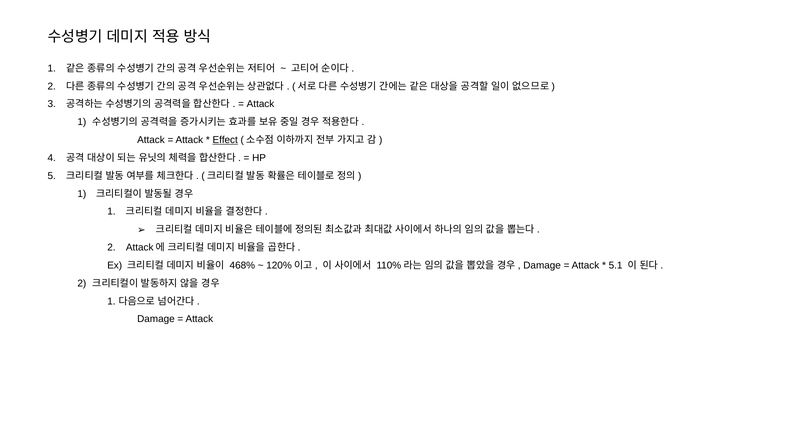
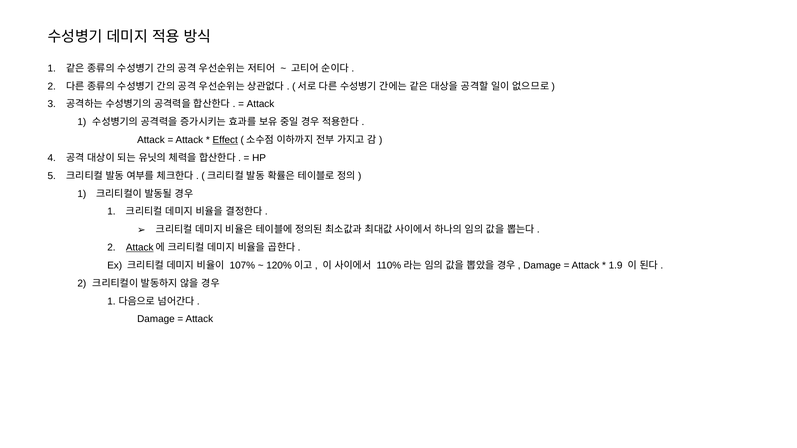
Attack at (140, 248) underline: none -> present
468%: 468% -> 107%
5.1: 5.1 -> 1.9
